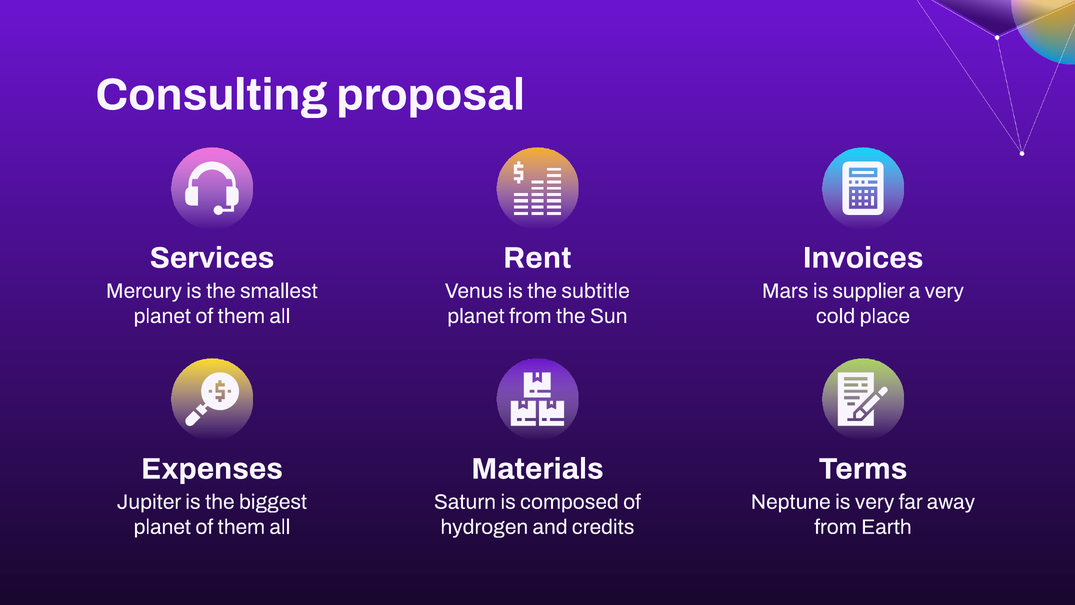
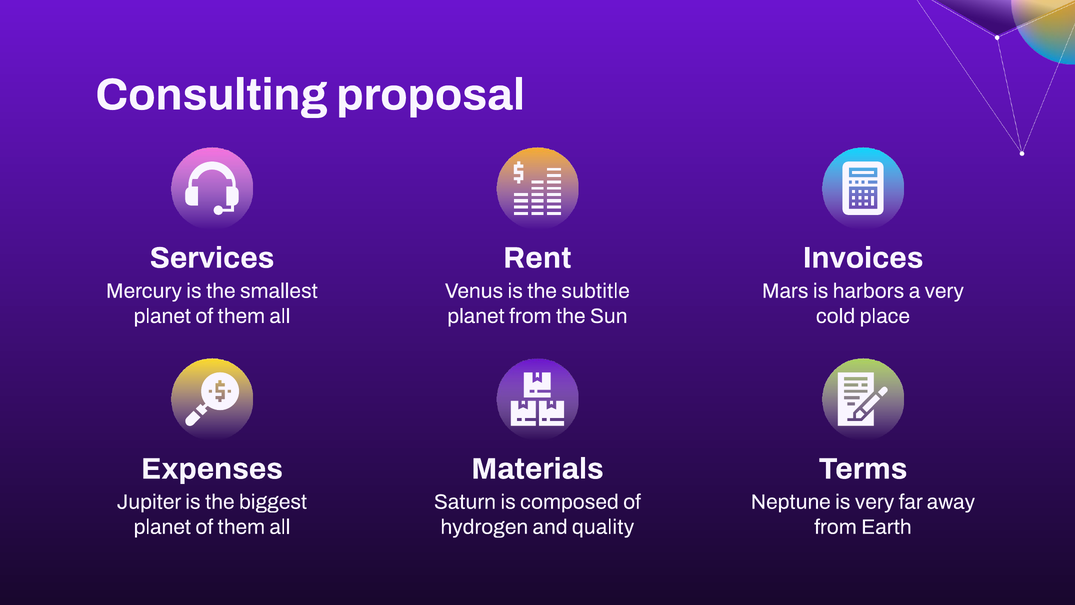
supplier: supplier -> harbors
credits: credits -> quality
